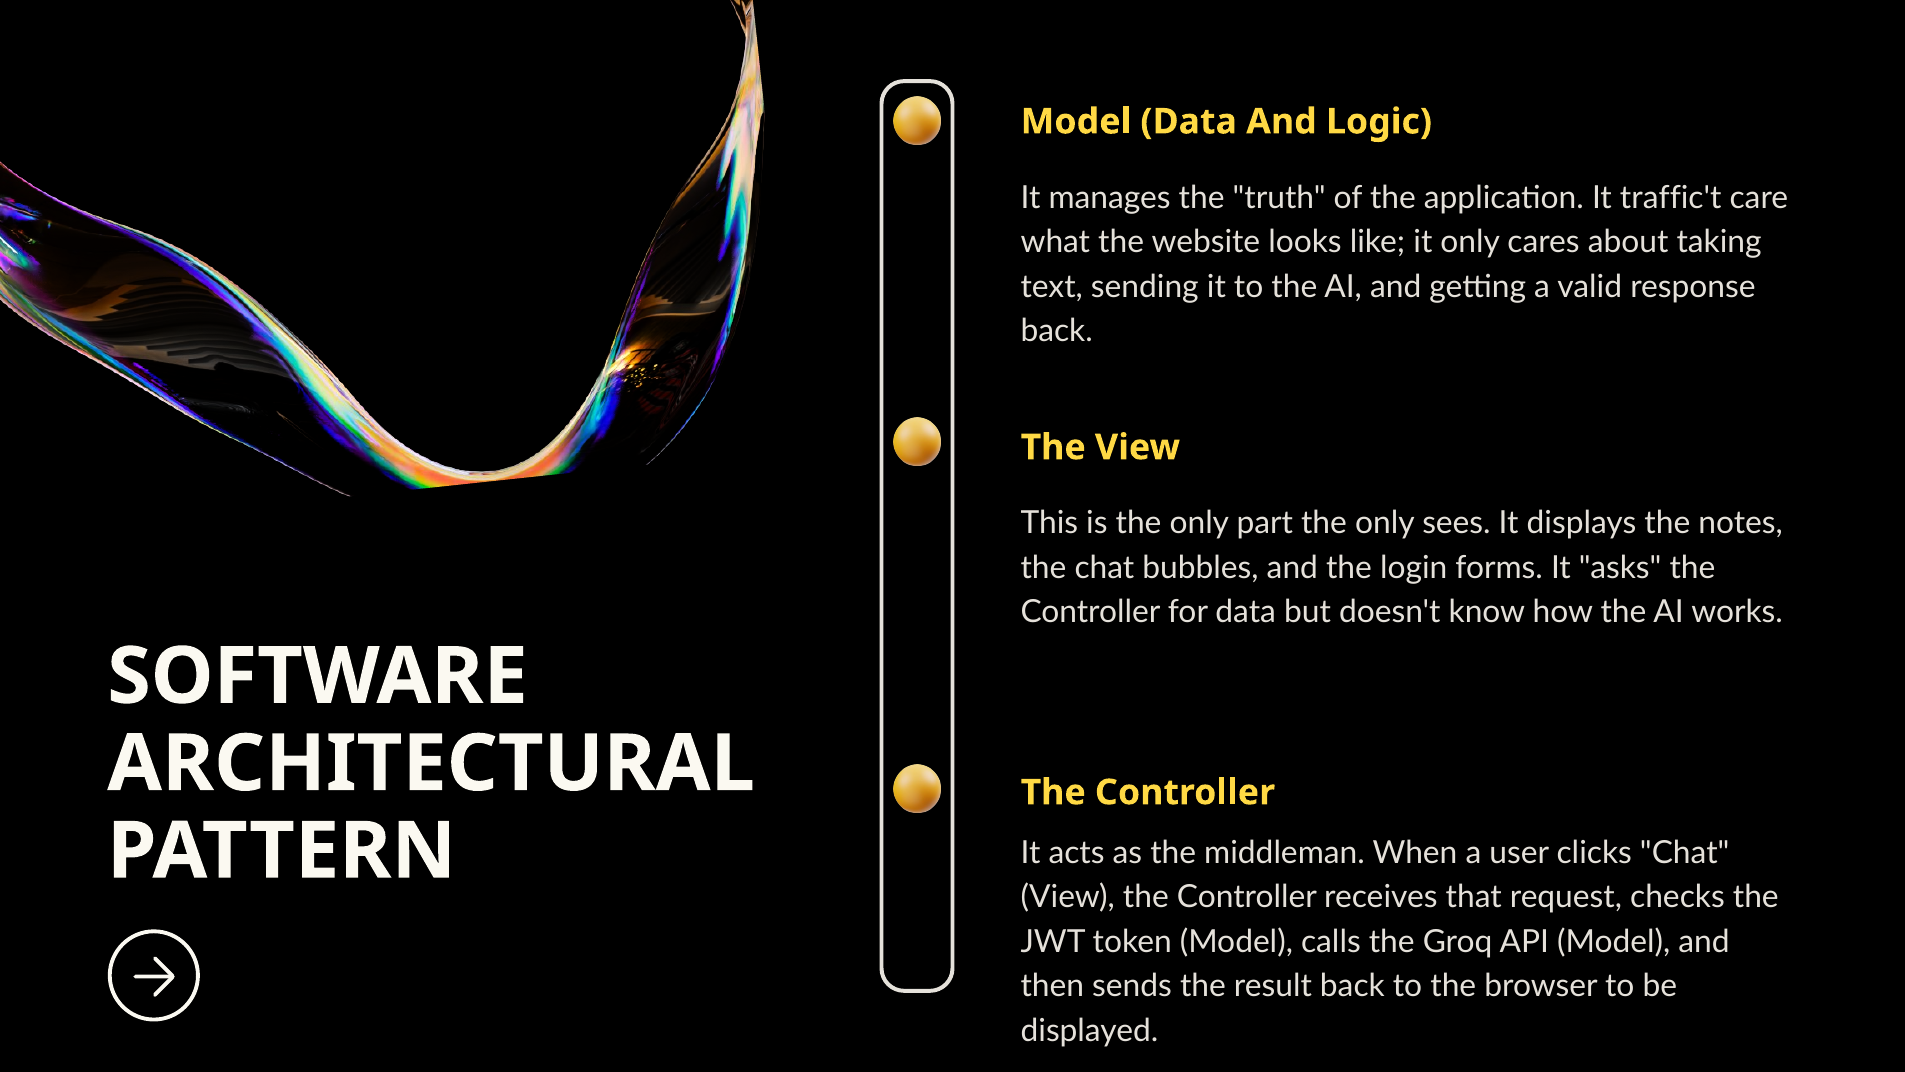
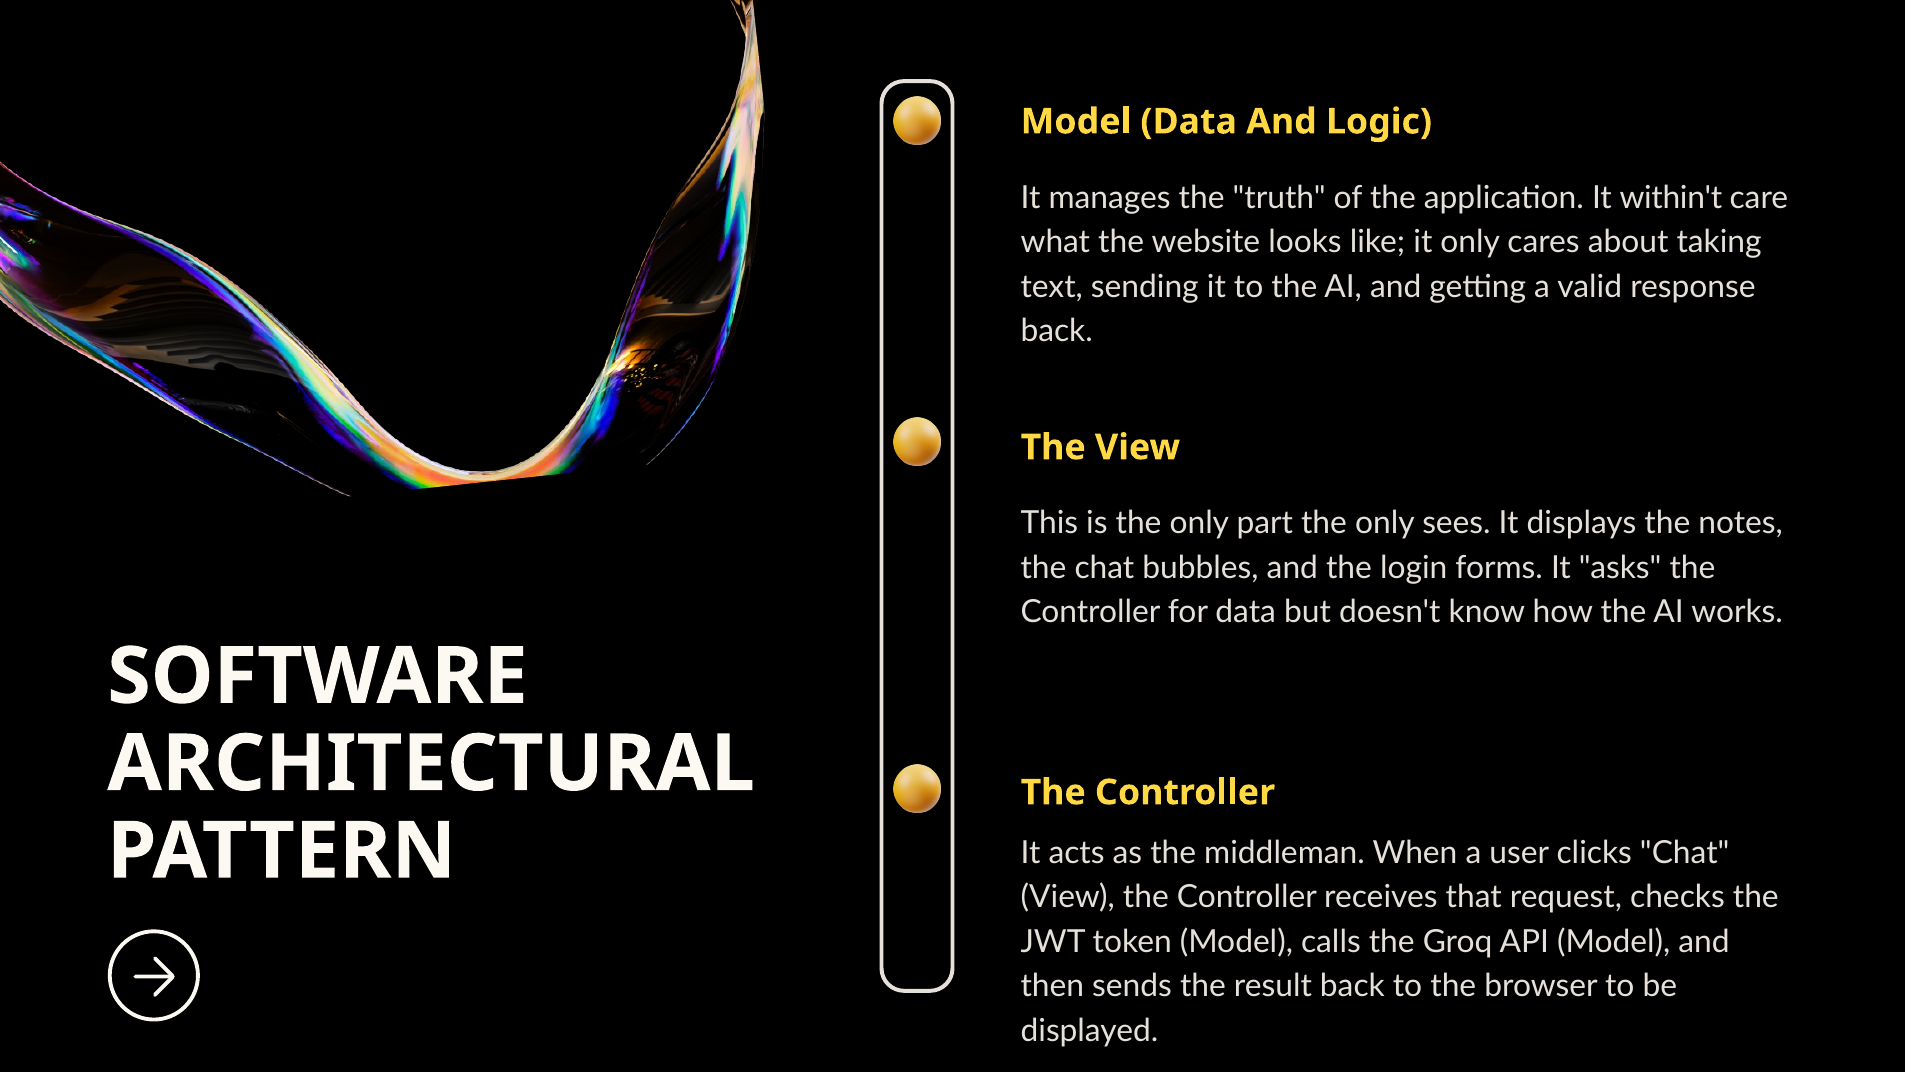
traffic't: traffic't -> within't
